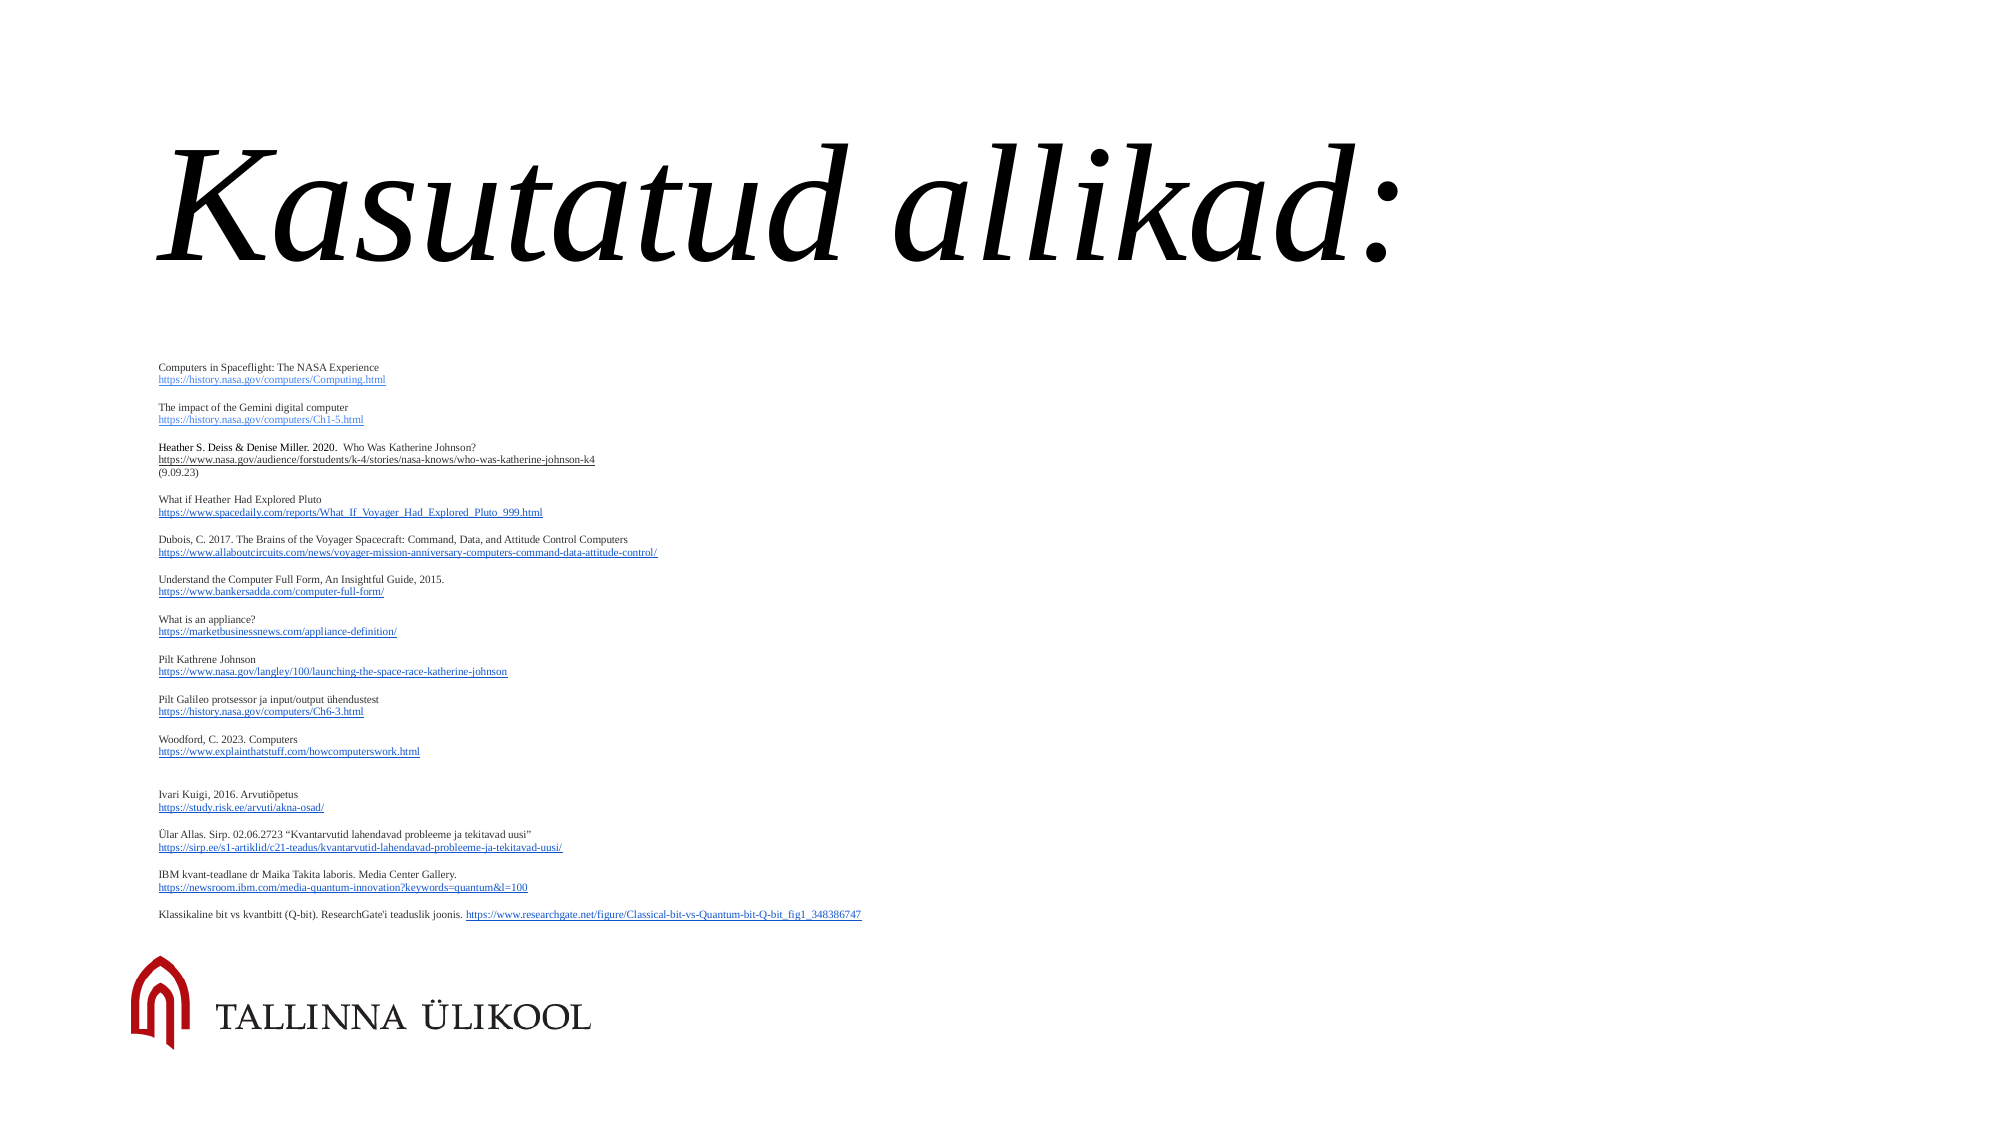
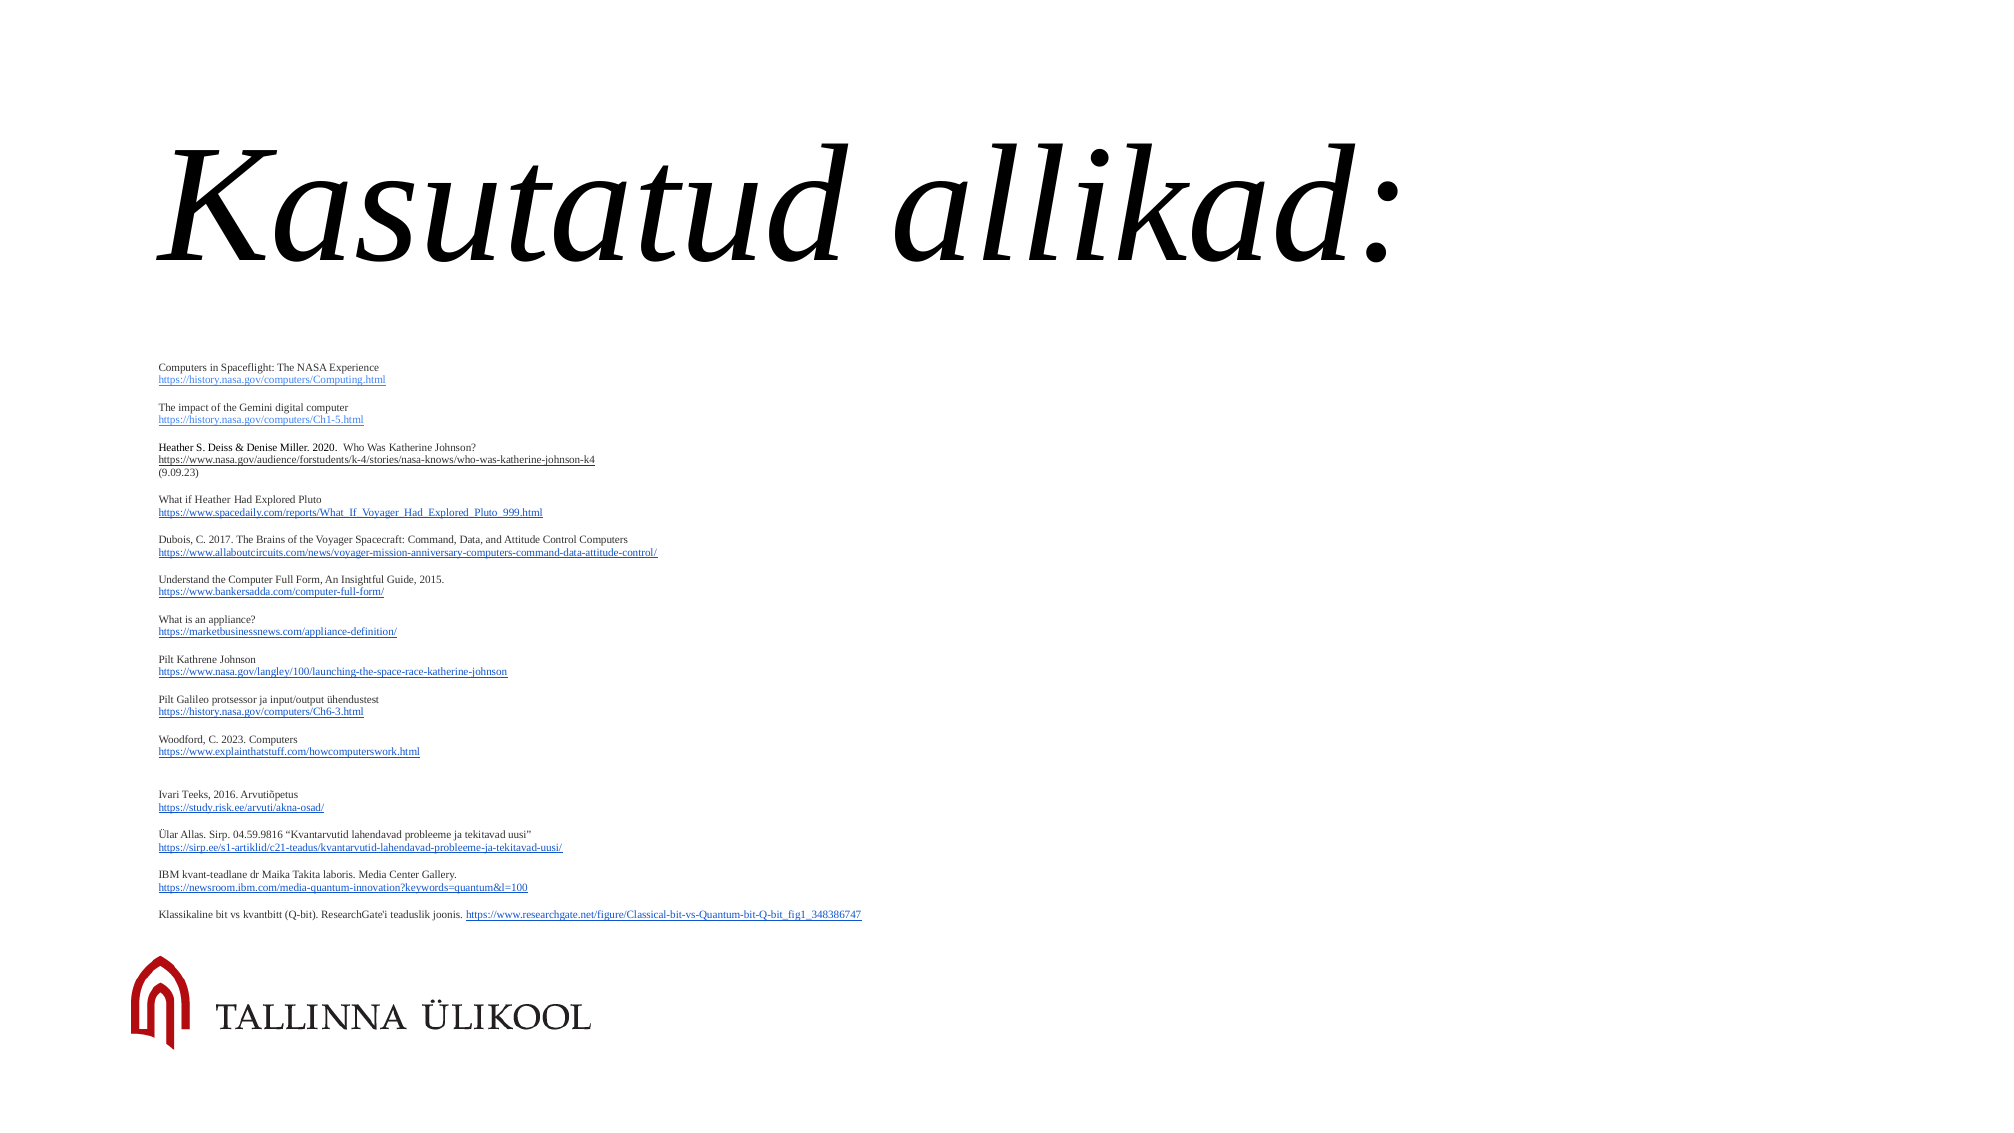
Kuigi: Kuigi -> Teeks
02.06.2723: 02.06.2723 -> 04.59.9816
